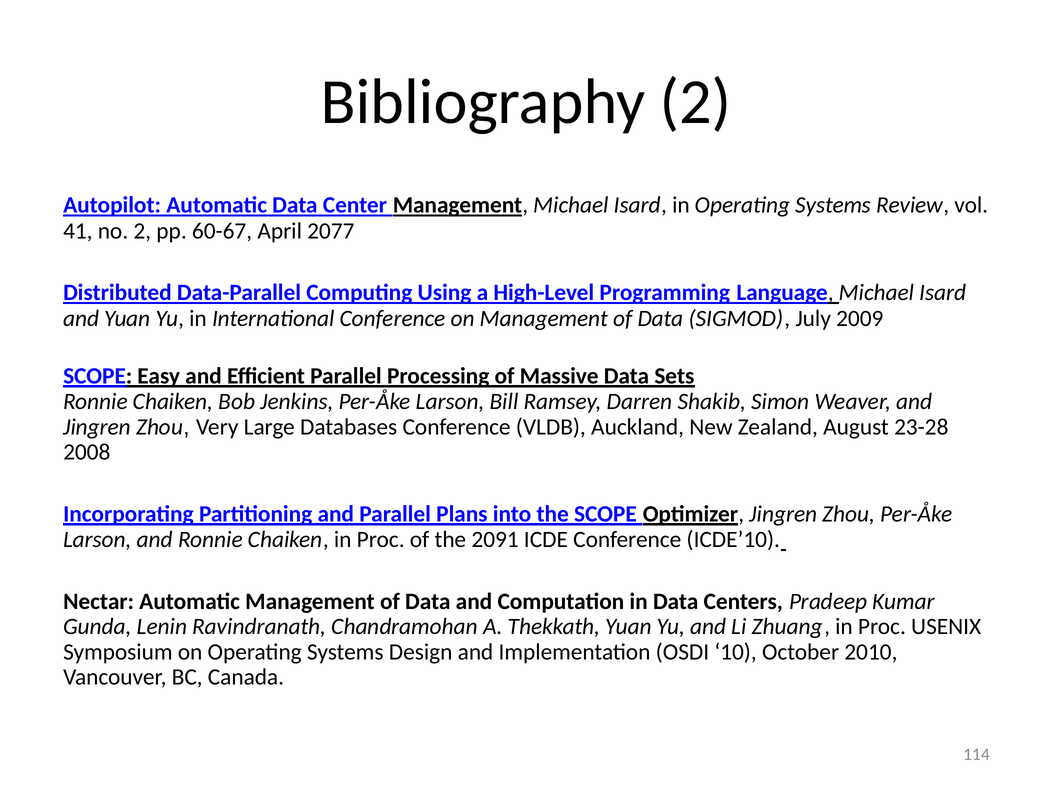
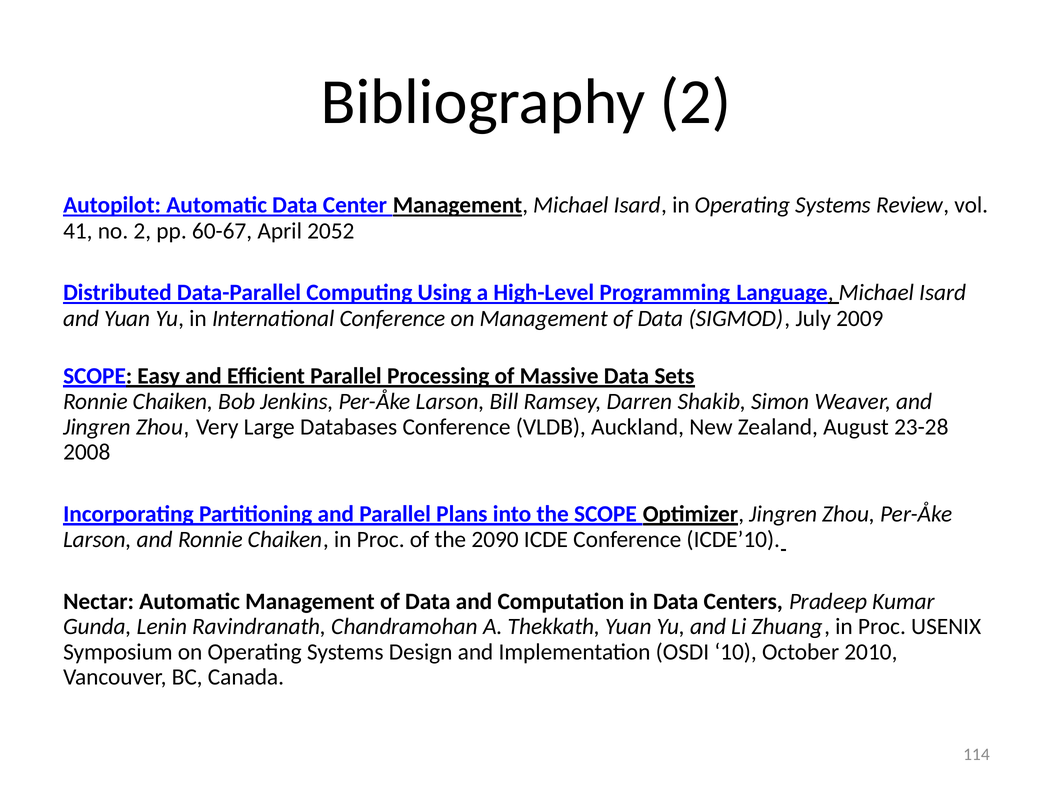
2077: 2077 -> 2052
2091: 2091 -> 2090
